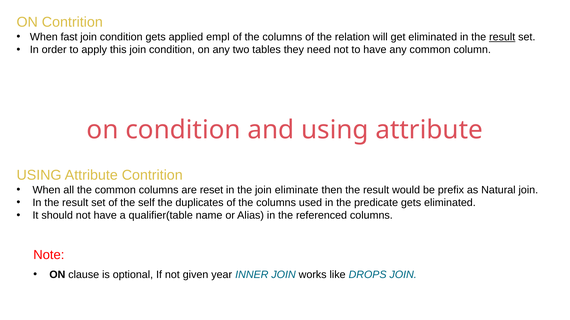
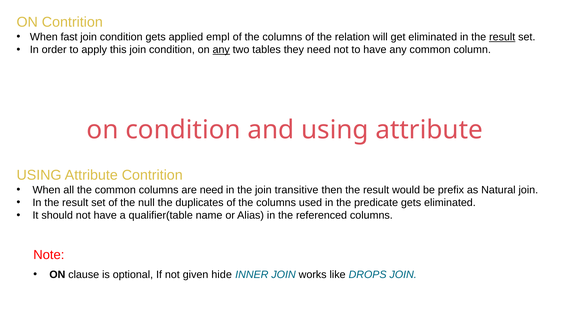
any at (221, 50) underline: none -> present
are reset: reset -> need
eliminate: eliminate -> transitive
self: self -> null
year: year -> hide
